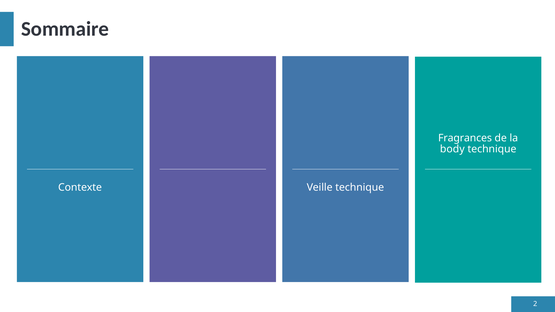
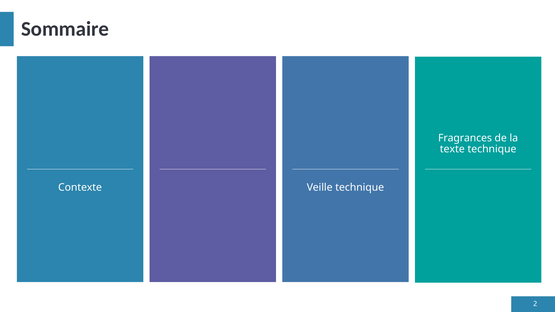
body: body -> texte
